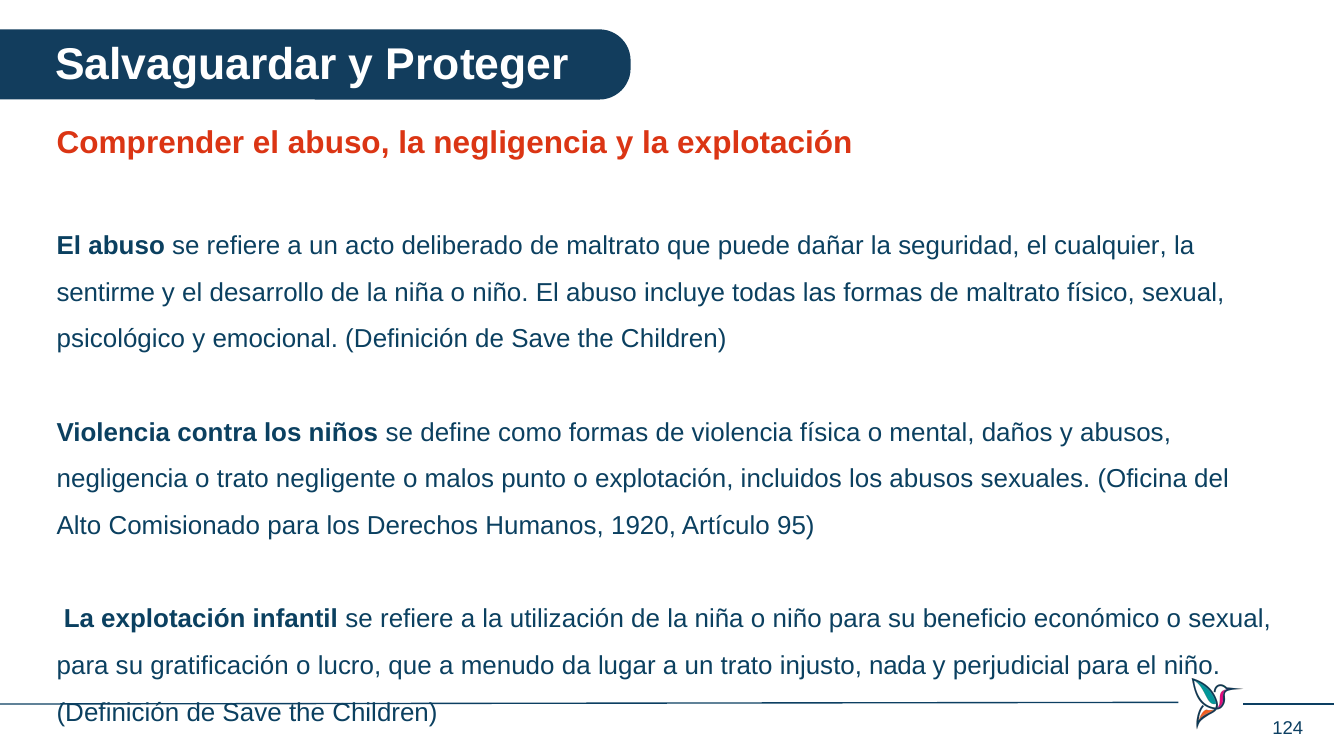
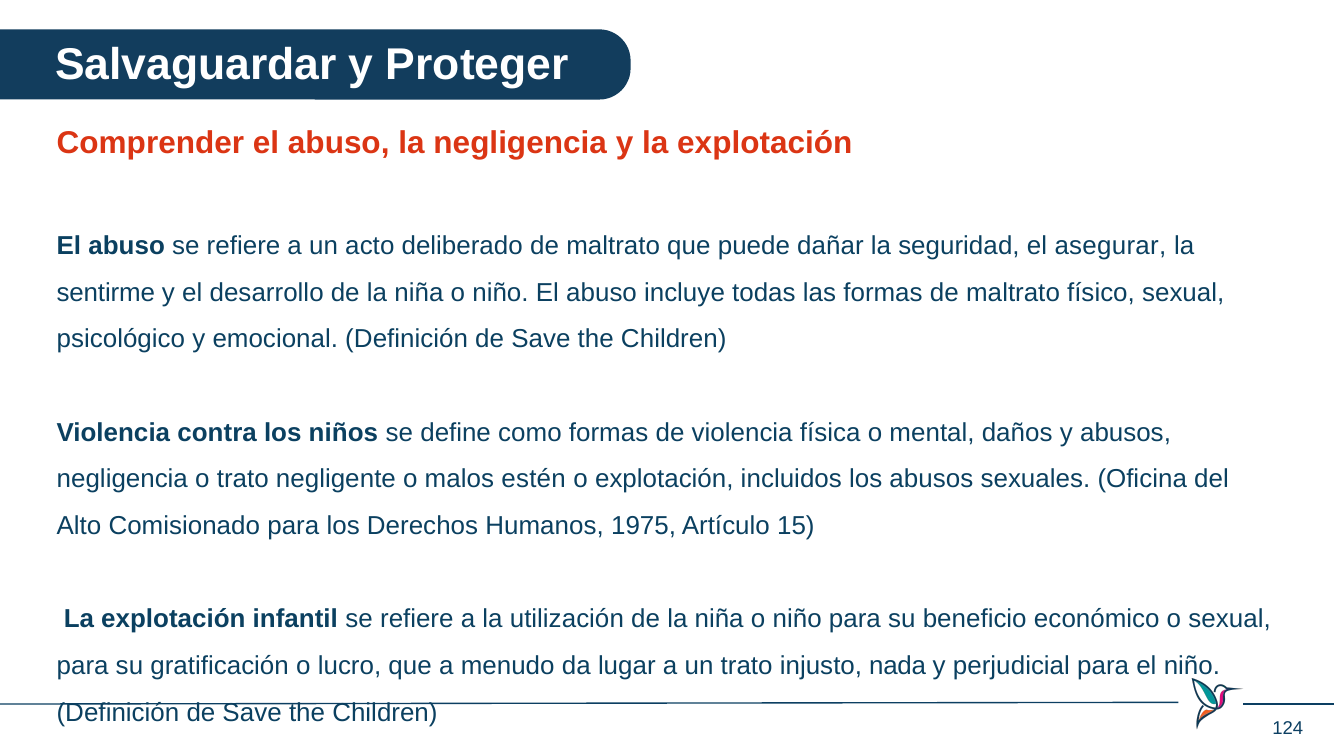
cualquier: cualquier -> asegurar
punto: punto -> estén
1920: 1920 -> 1975
95: 95 -> 15
